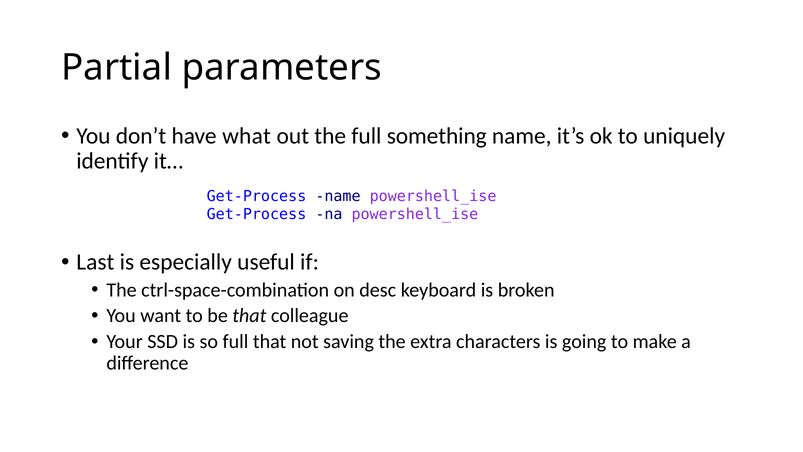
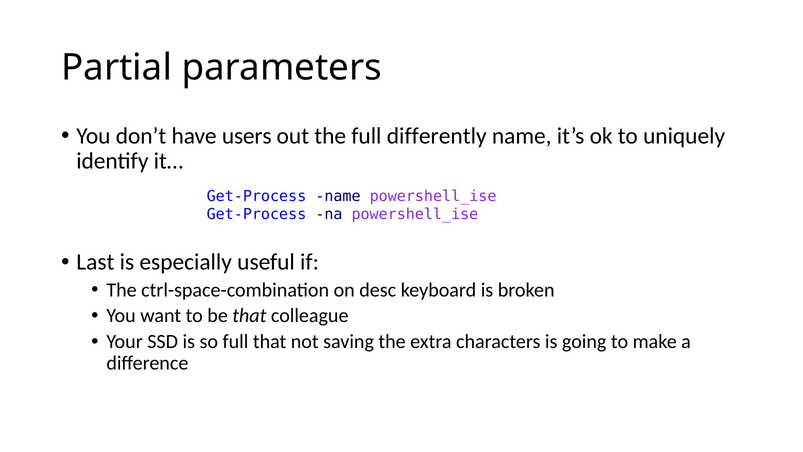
what: what -> users
something: something -> differently
